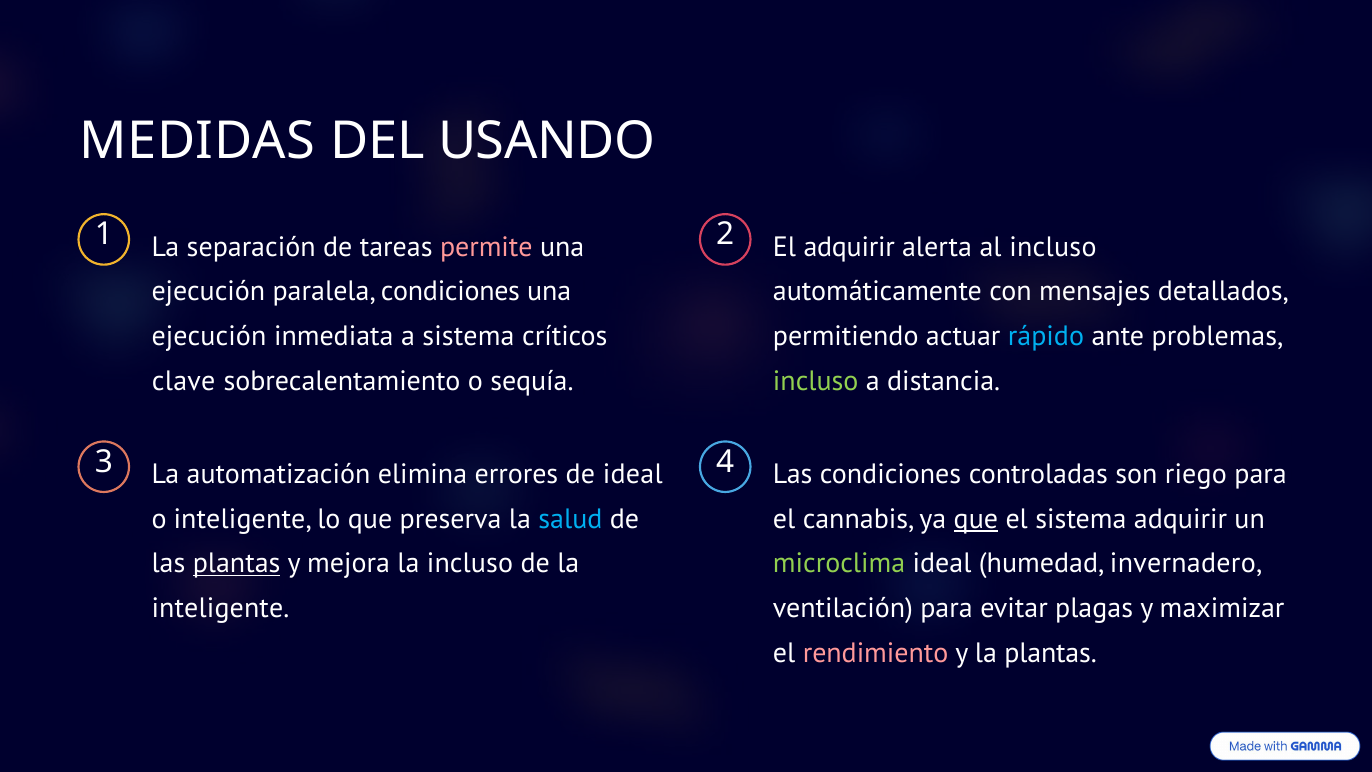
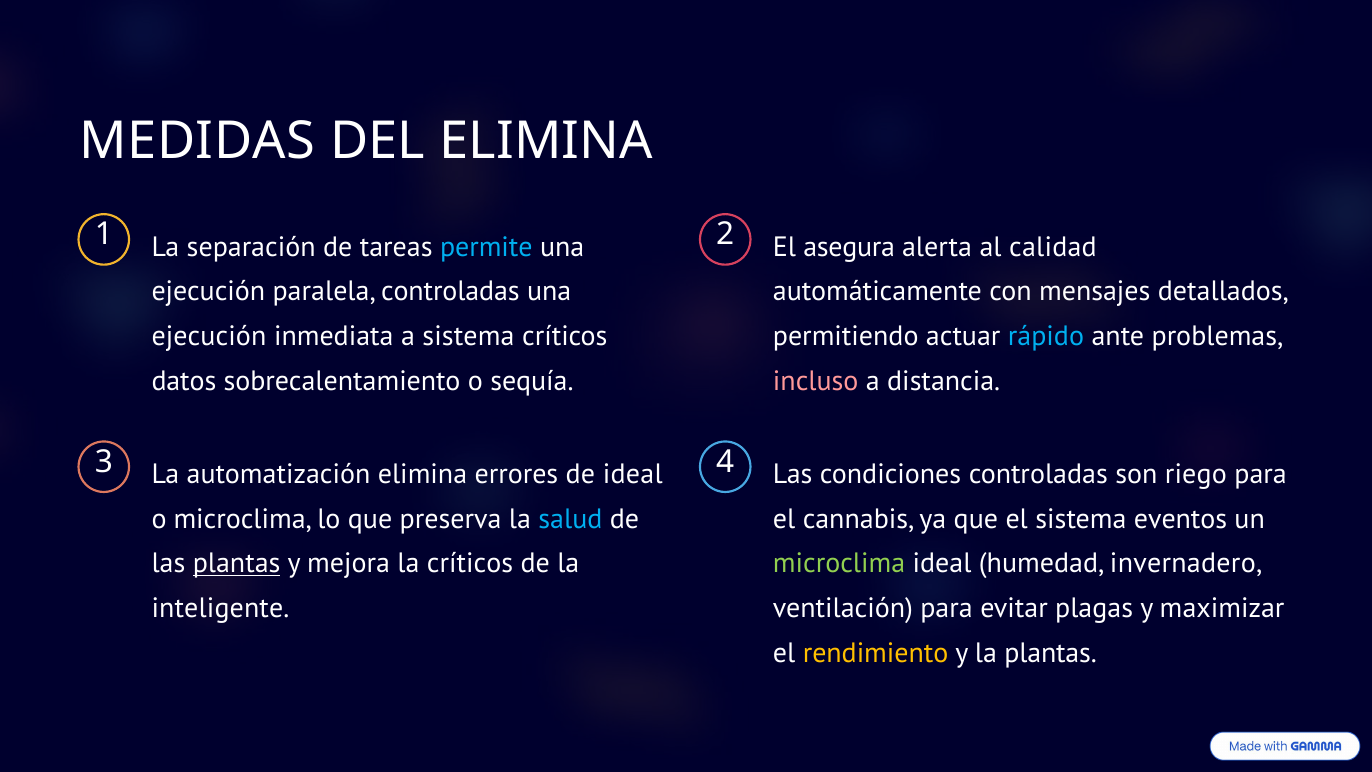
DEL USANDO: USANDO -> ELIMINA
permite colour: pink -> light blue
El adquirir: adquirir -> asegura
al incluso: incluso -> calidad
paralela condiciones: condiciones -> controladas
clave: clave -> datos
incluso at (816, 381) colour: light green -> pink
o inteligente: inteligente -> microclima
que at (976, 519) underline: present -> none
sistema adquirir: adquirir -> eventos
la incluso: incluso -> críticos
rendimiento colour: pink -> yellow
